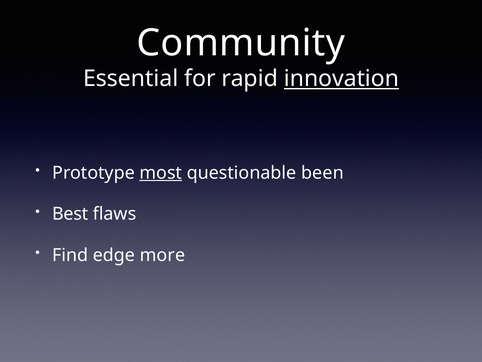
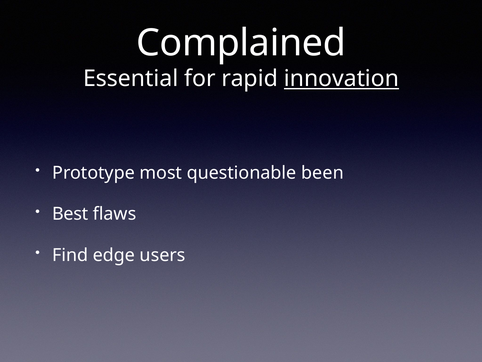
Community: Community -> Complained
most underline: present -> none
more: more -> users
